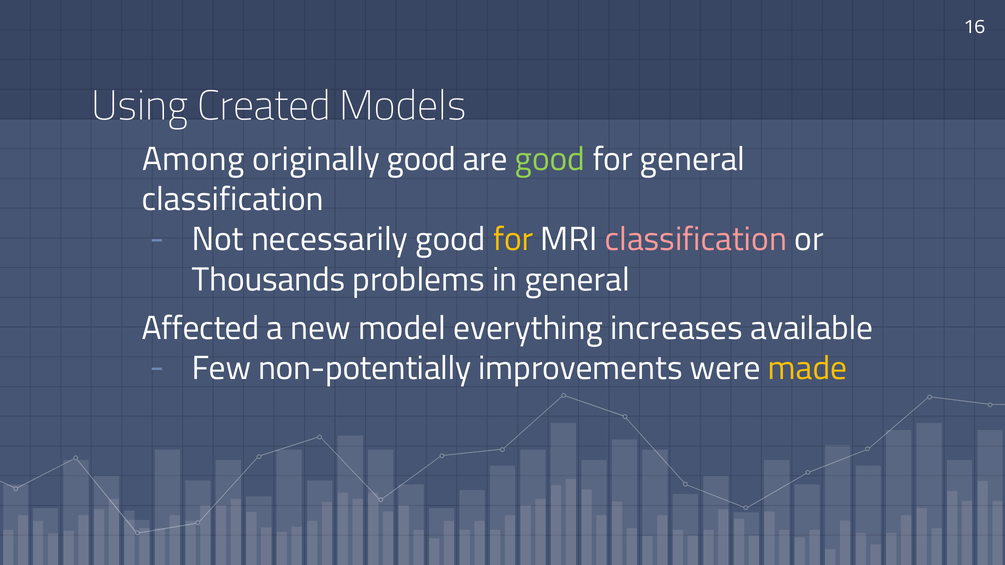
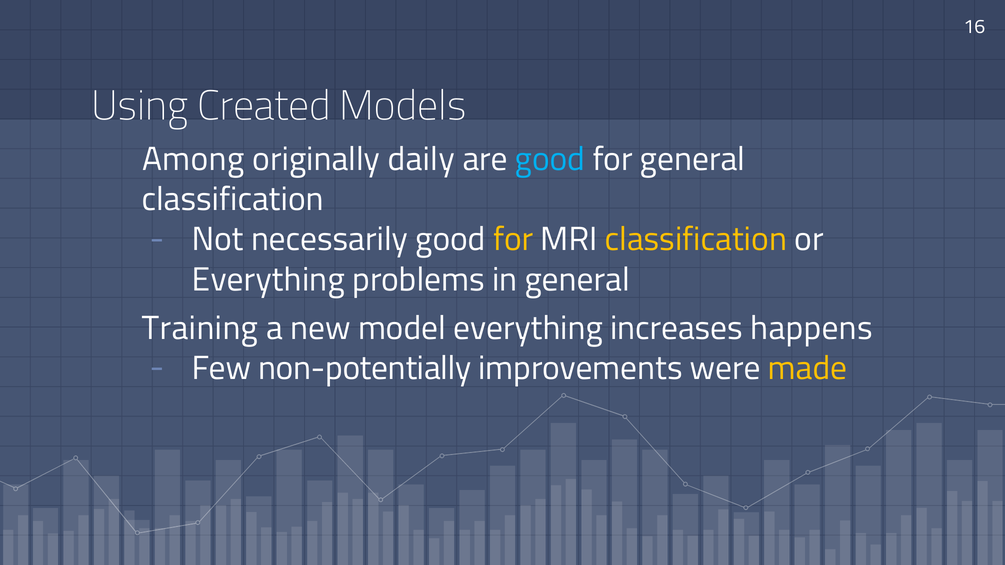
originally good: good -> daily
good at (550, 159) colour: light green -> light blue
classification at (696, 240) colour: pink -> yellow
Thousands at (269, 280): Thousands -> Everything
Affected: Affected -> Training
available: available -> happens
